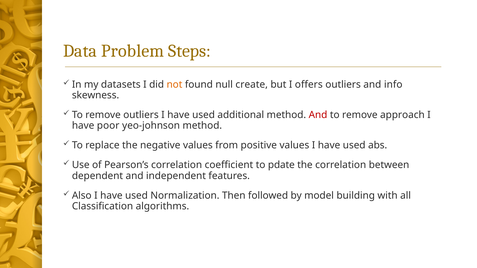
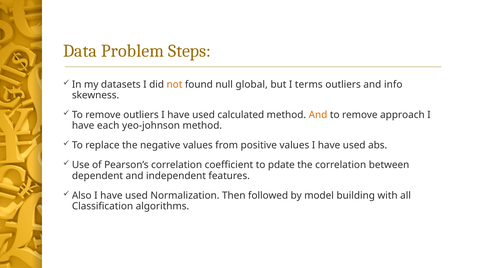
create: create -> global
offers: offers -> terms
additional: additional -> calculated
And at (318, 115) colour: red -> orange
poor: poor -> each
